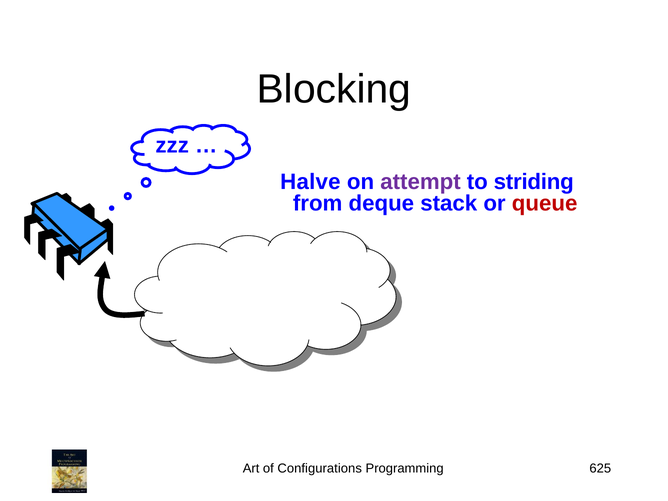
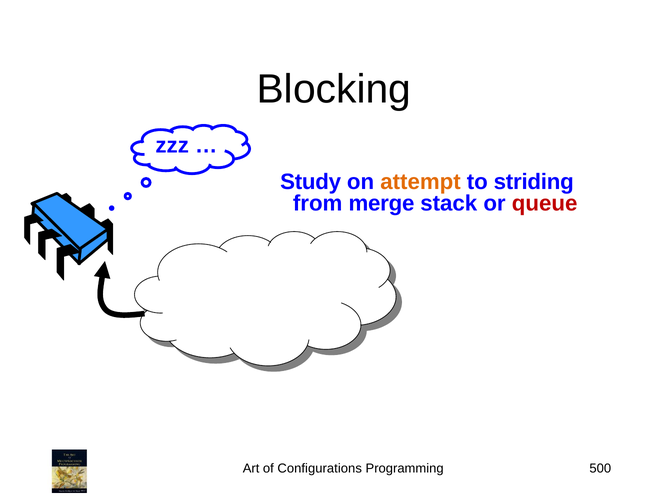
Halve: Halve -> Study
attempt colour: purple -> orange
deque: deque -> merge
625: 625 -> 500
